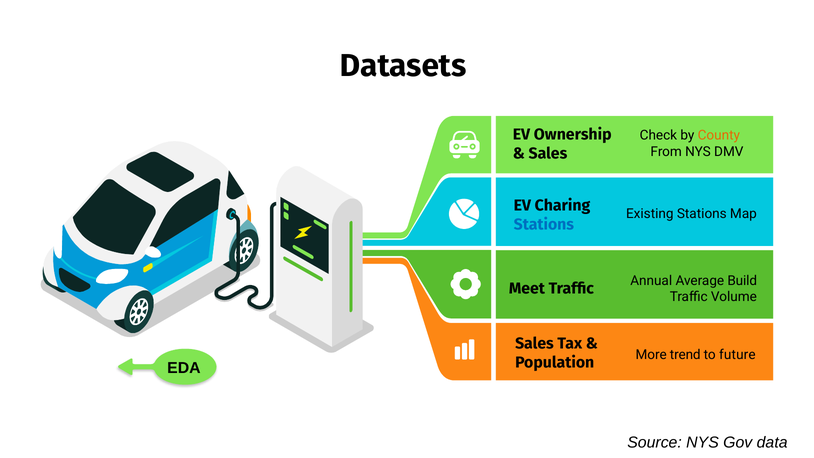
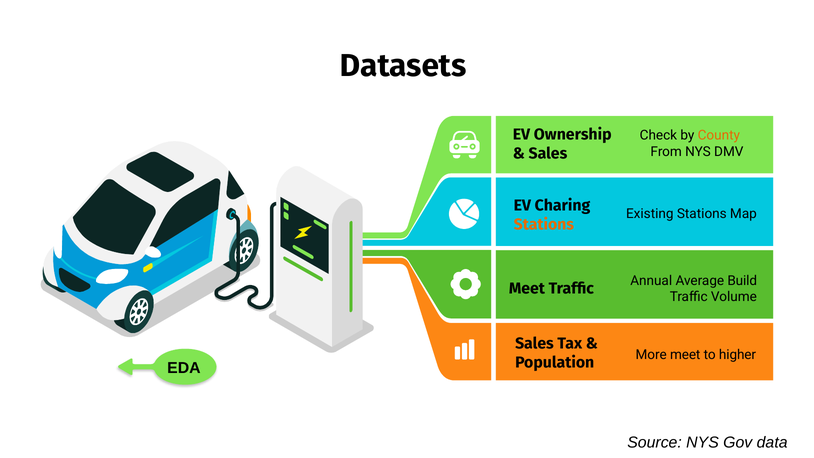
Stations at (544, 224) colour: blue -> orange
More trend: trend -> meet
future: future -> higher
